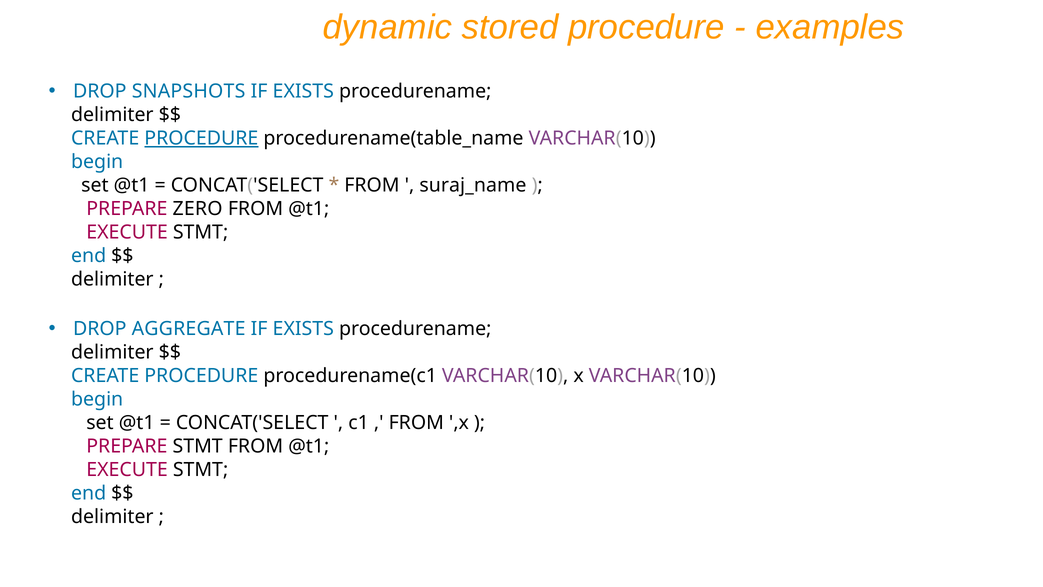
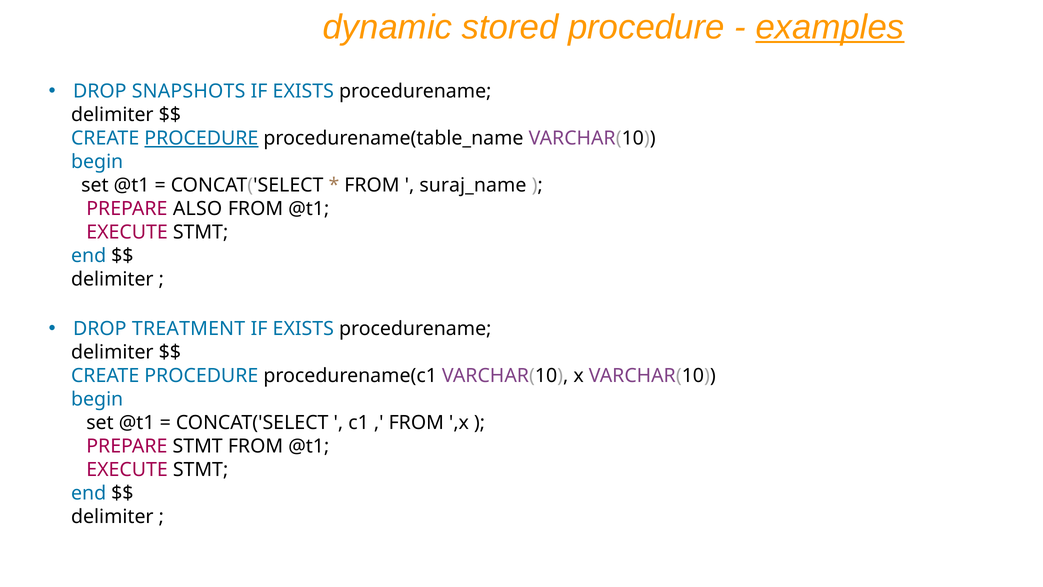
examples underline: none -> present
ZERO: ZERO -> ALSO
AGGREGATE: AGGREGATE -> TREATMENT
